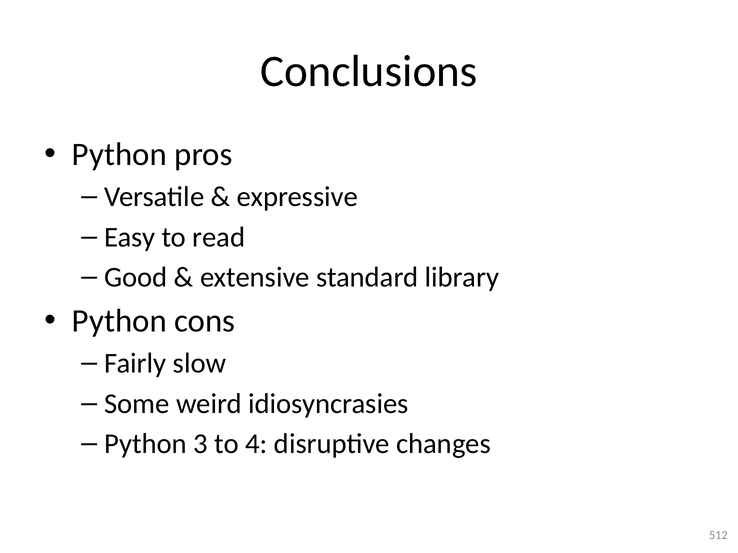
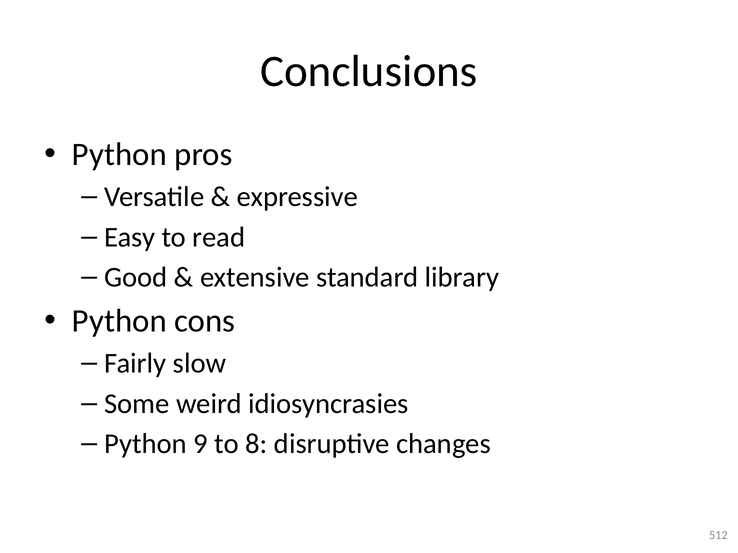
3: 3 -> 9
4: 4 -> 8
